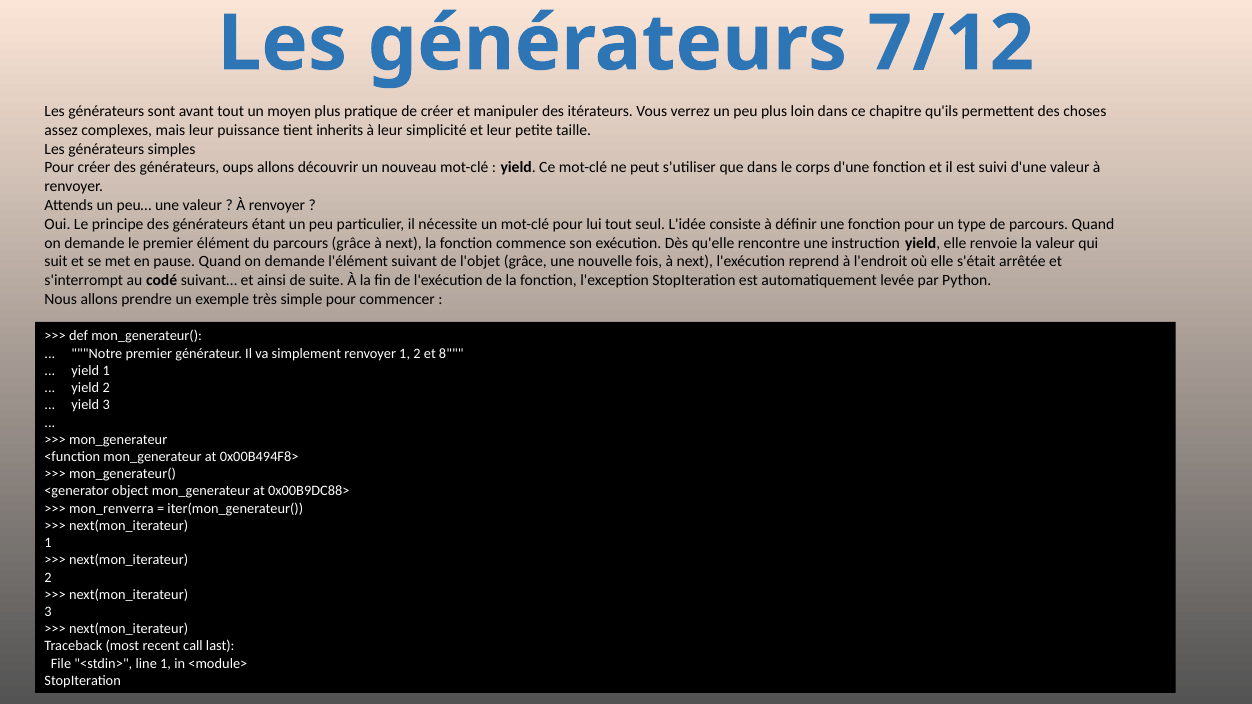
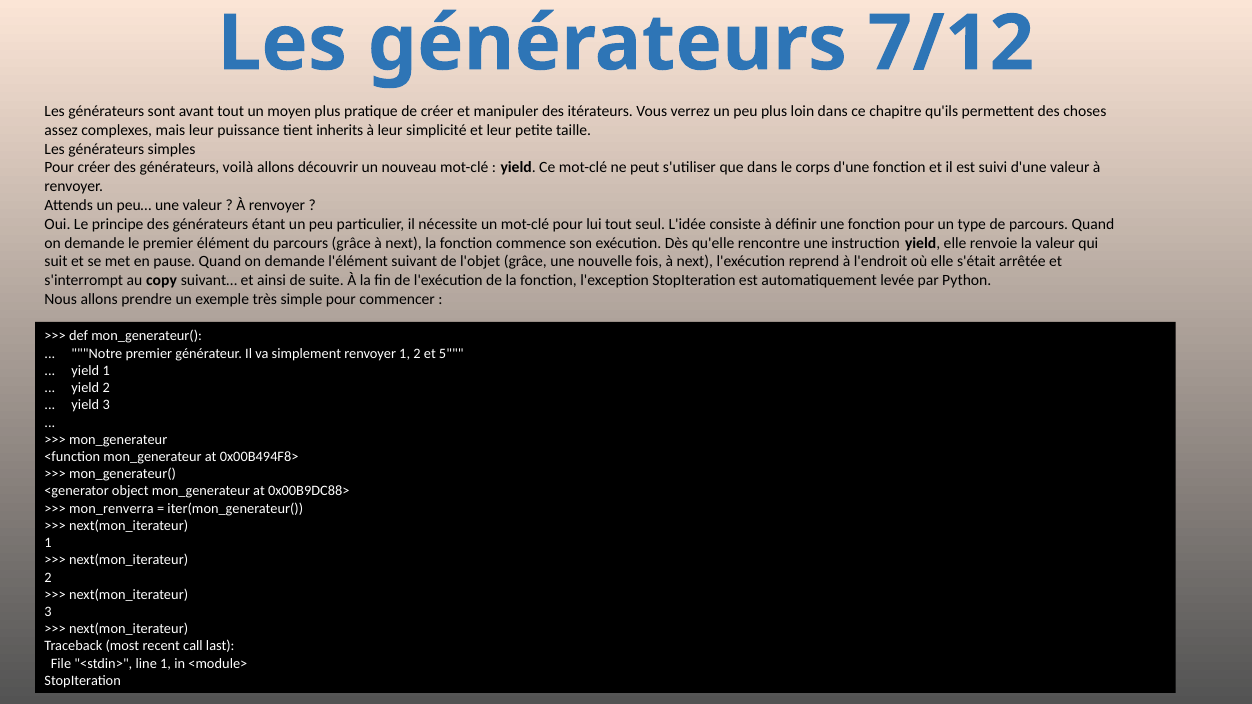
oups: oups -> voilà
codé: codé -> copy
8: 8 -> 5
